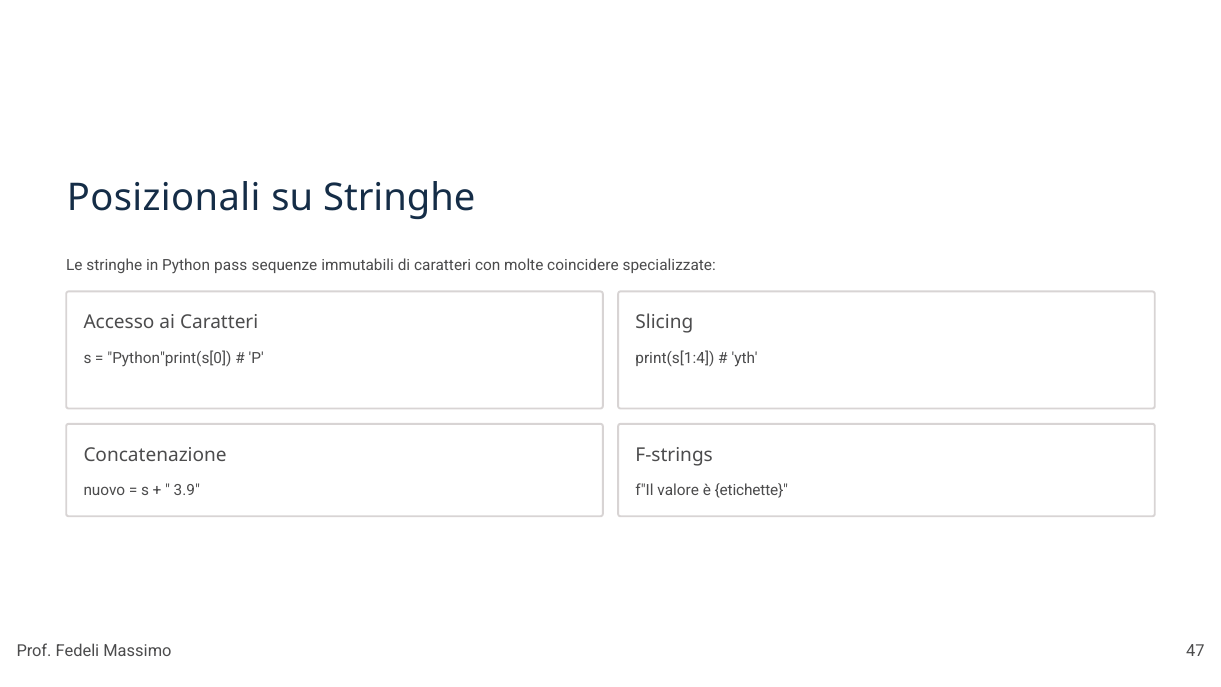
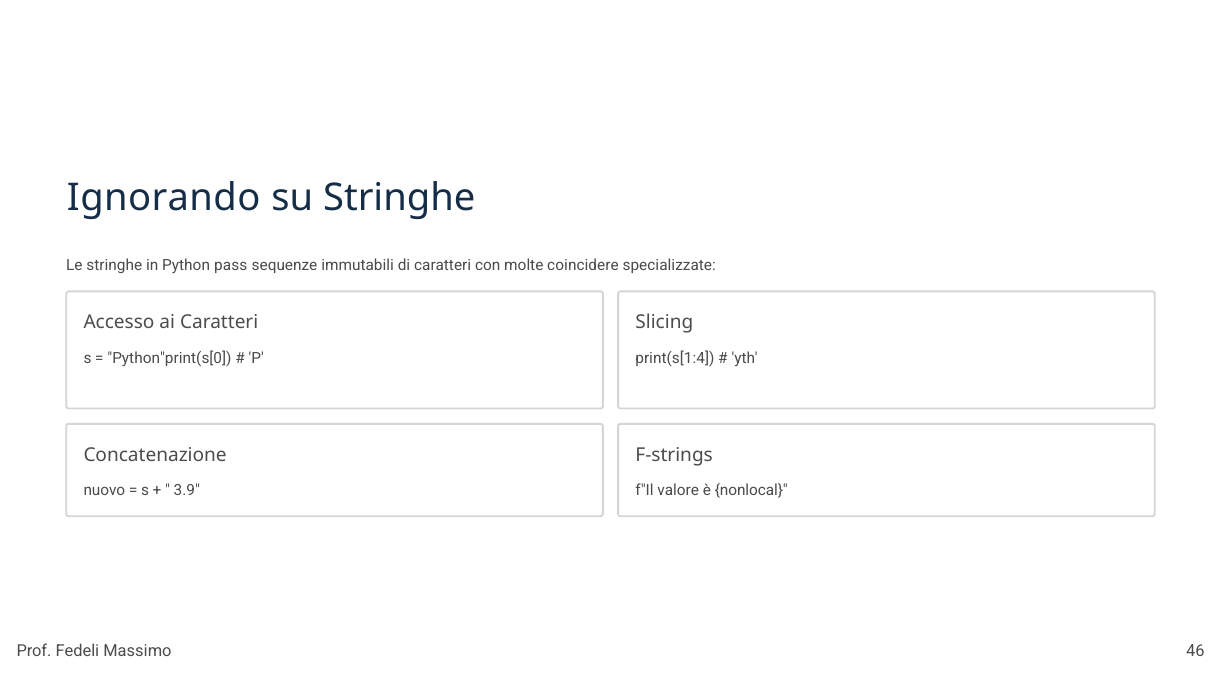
Posizionali: Posizionali -> Ignorando
etichette: etichette -> nonlocal
47: 47 -> 46
